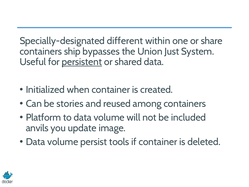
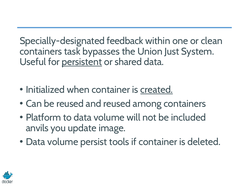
different: different -> feedback
share: share -> clean
ship: ship -> task
created underline: none -> present
be stories: stories -> reused
